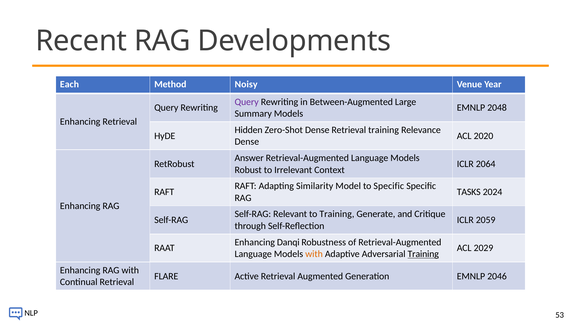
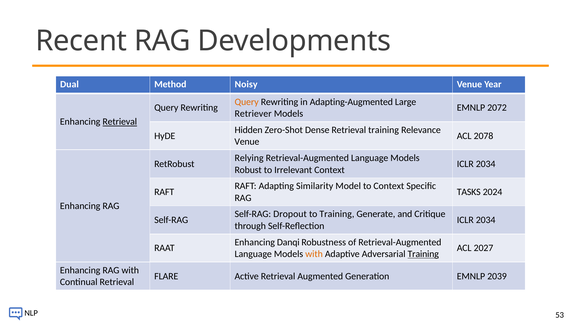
Each: Each -> Dual
Query at (247, 102) colour: purple -> orange
Between-Augmented: Between-Augmented -> Adapting-Augmented
2048: 2048 -> 2072
Summary: Summary -> Retriever
Retrieval at (120, 122) underline: none -> present
2020: 2020 -> 2078
Dense at (247, 142): Dense -> Venue
Answer: Answer -> Relying
2064 at (486, 164): 2064 -> 2034
to Specific: Specific -> Context
Relevant: Relevant -> Dropout
2059 at (486, 220): 2059 -> 2034
2029: 2029 -> 2027
2046: 2046 -> 2039
